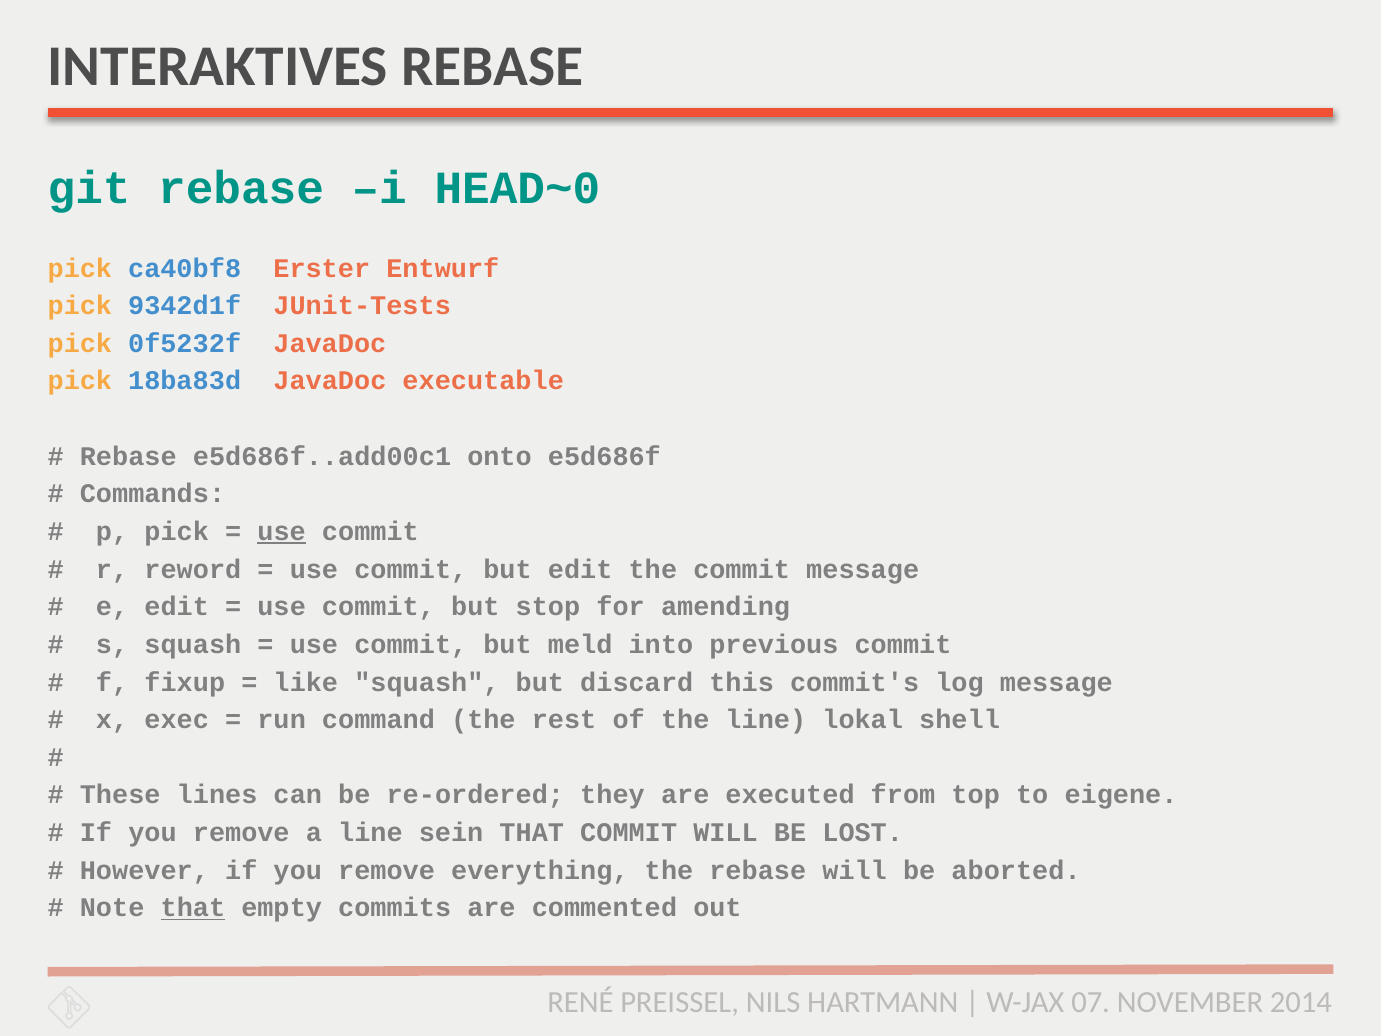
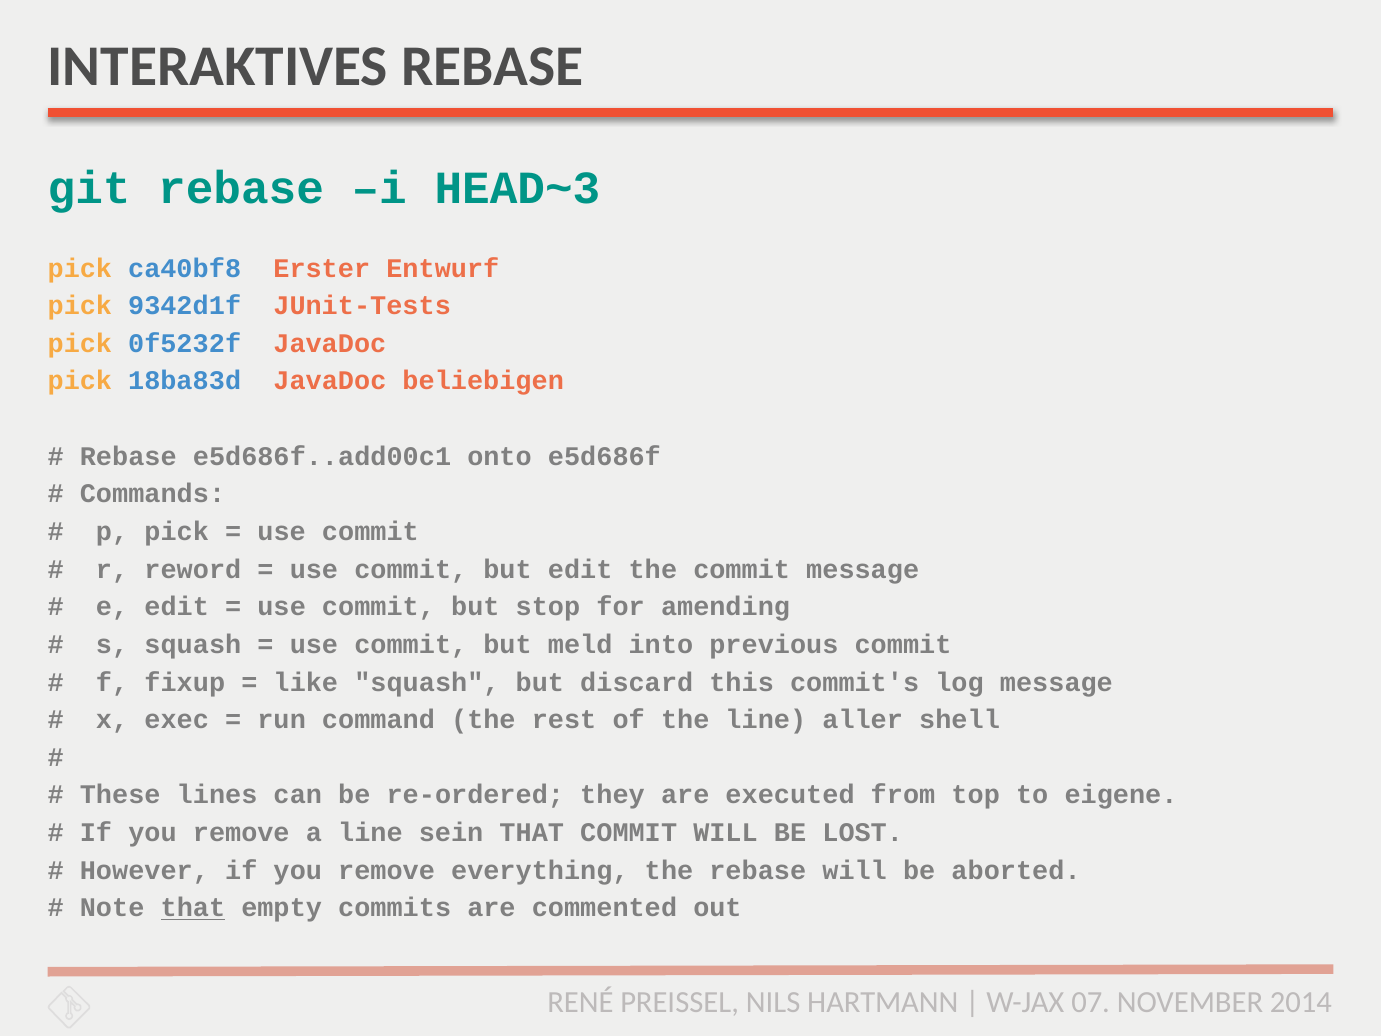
HEAD~0: HEAD~0 -> HEAD~3
executable: executable -> beliebigen
use at (282, 532) underline: present -> none
lokal: lokal -> aller
